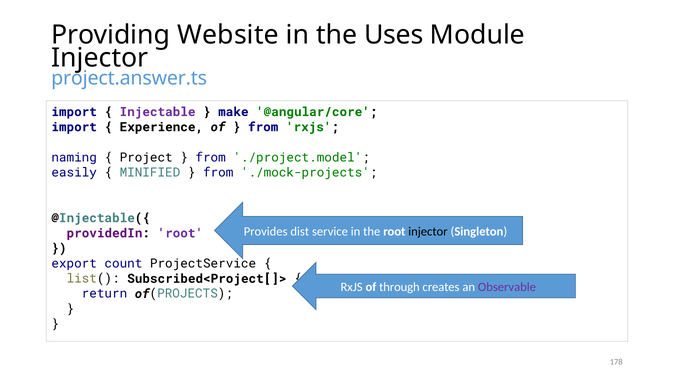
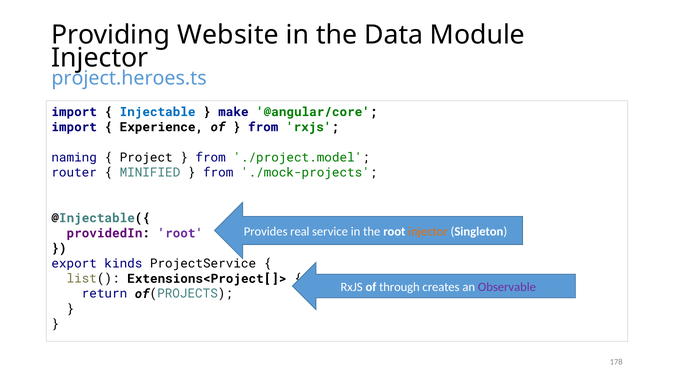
Uses: Uses -> Data
project.answer.ts: project.answer.ts -> project.heroes.ts
Injectable colour: purple -> blue
easily: easily -> router
dist: dist -> real
injector at (428, 231) colour: black -> orange
count: count -> kinds
Subscribed<Project[]>: Subscribed<Project[]> -> Extensions<Project[]>
